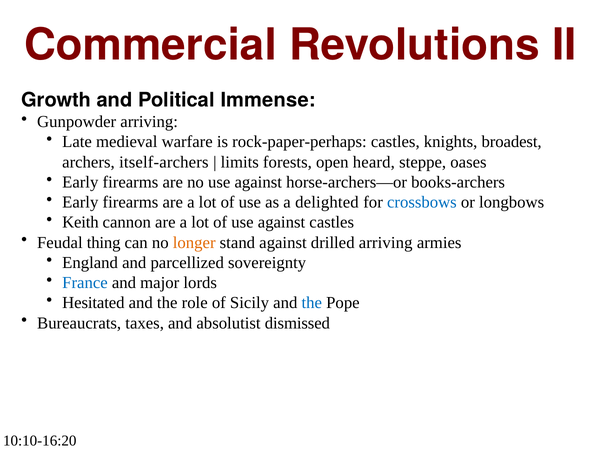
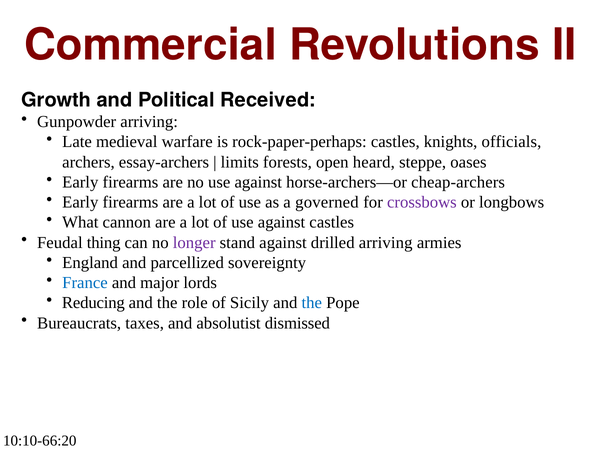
Immense: Immense -> Received
broadest: broadest -> officials
itself-archers: itself-archers -> essay-archers
books-archers: books-archers -> cheap-archers
delighted: delighted -> governed
crossbows colour: blue -> purple
Keith: Keith -> What
longer colour: orange -> purple
Hesitated: Hesitated -> Reducing
10:10-16:20: 10:10-16:20 -> 10:10-66:20
